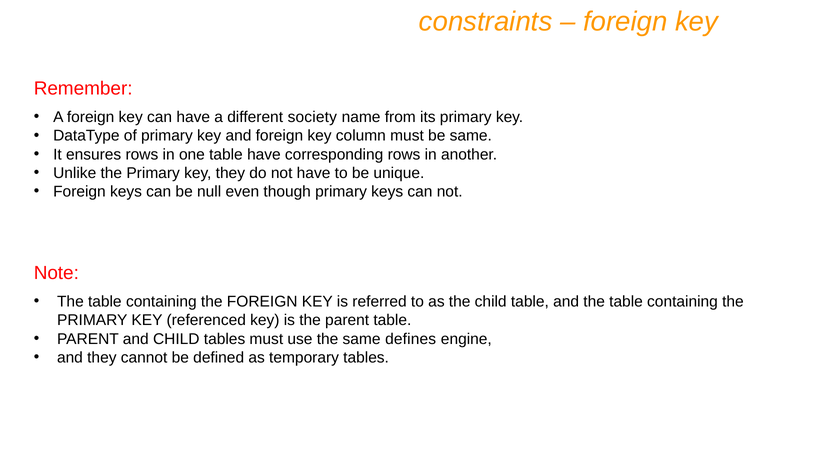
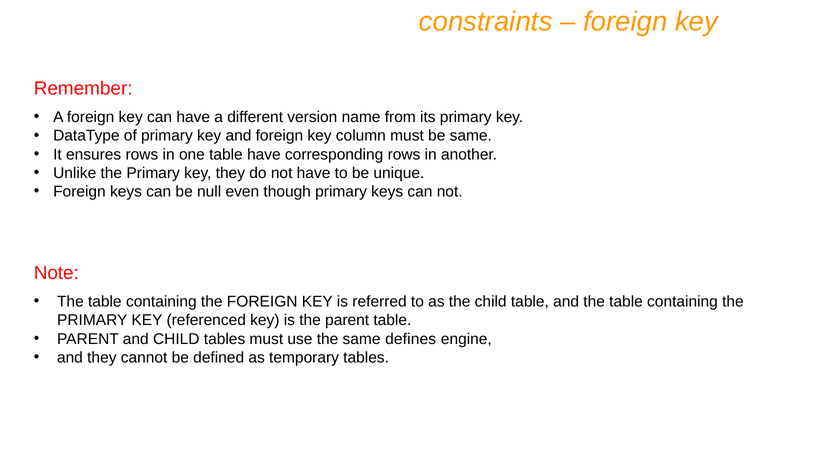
society: society -> version
